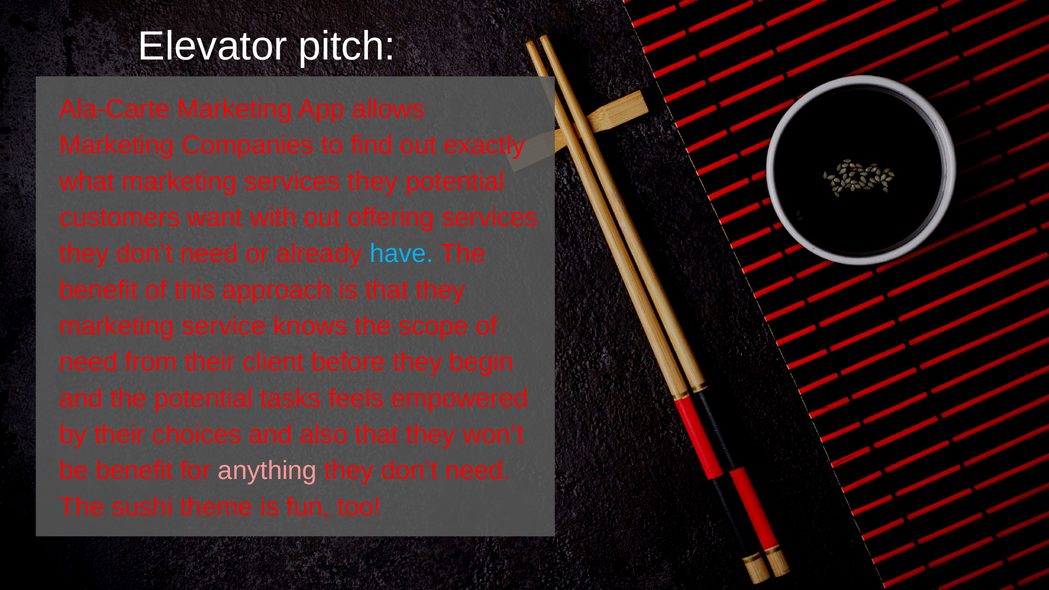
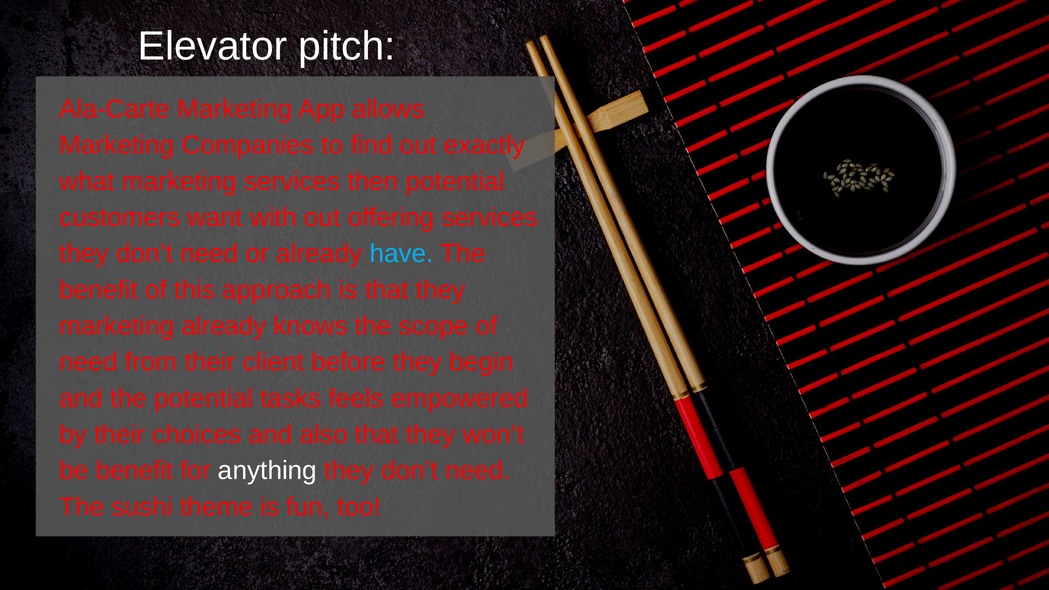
marketing services they: they -> then
marketing service: service -> already
anything colour: pink -> white
